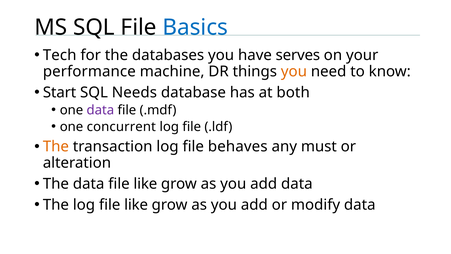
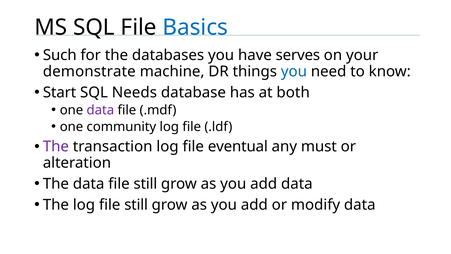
Tech: Tech -> Such
performance: performance -> demonstrate
you at (294, 71) colour: orange -> blue
concurrent: concurrent -> community
The at (56, 146) colour: orange -> purple
behaves: behaves -> eventual
data file like: like -> still
log file like: like -> still
